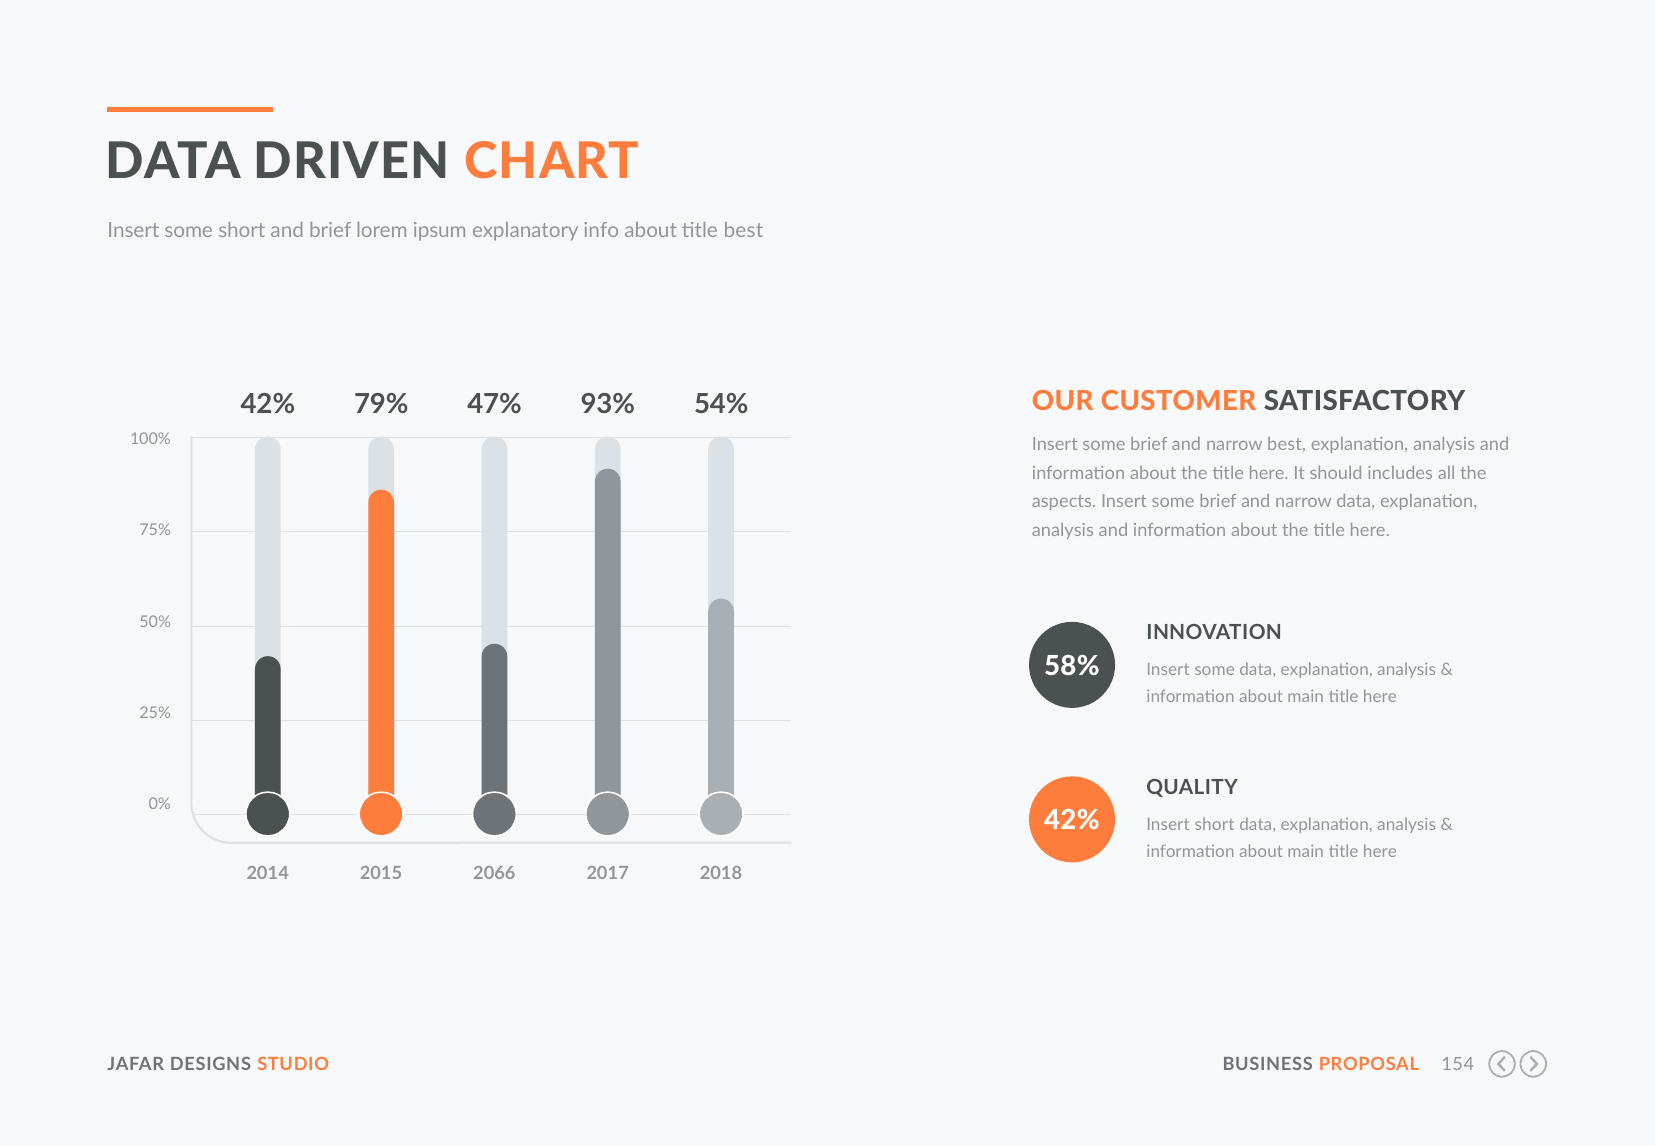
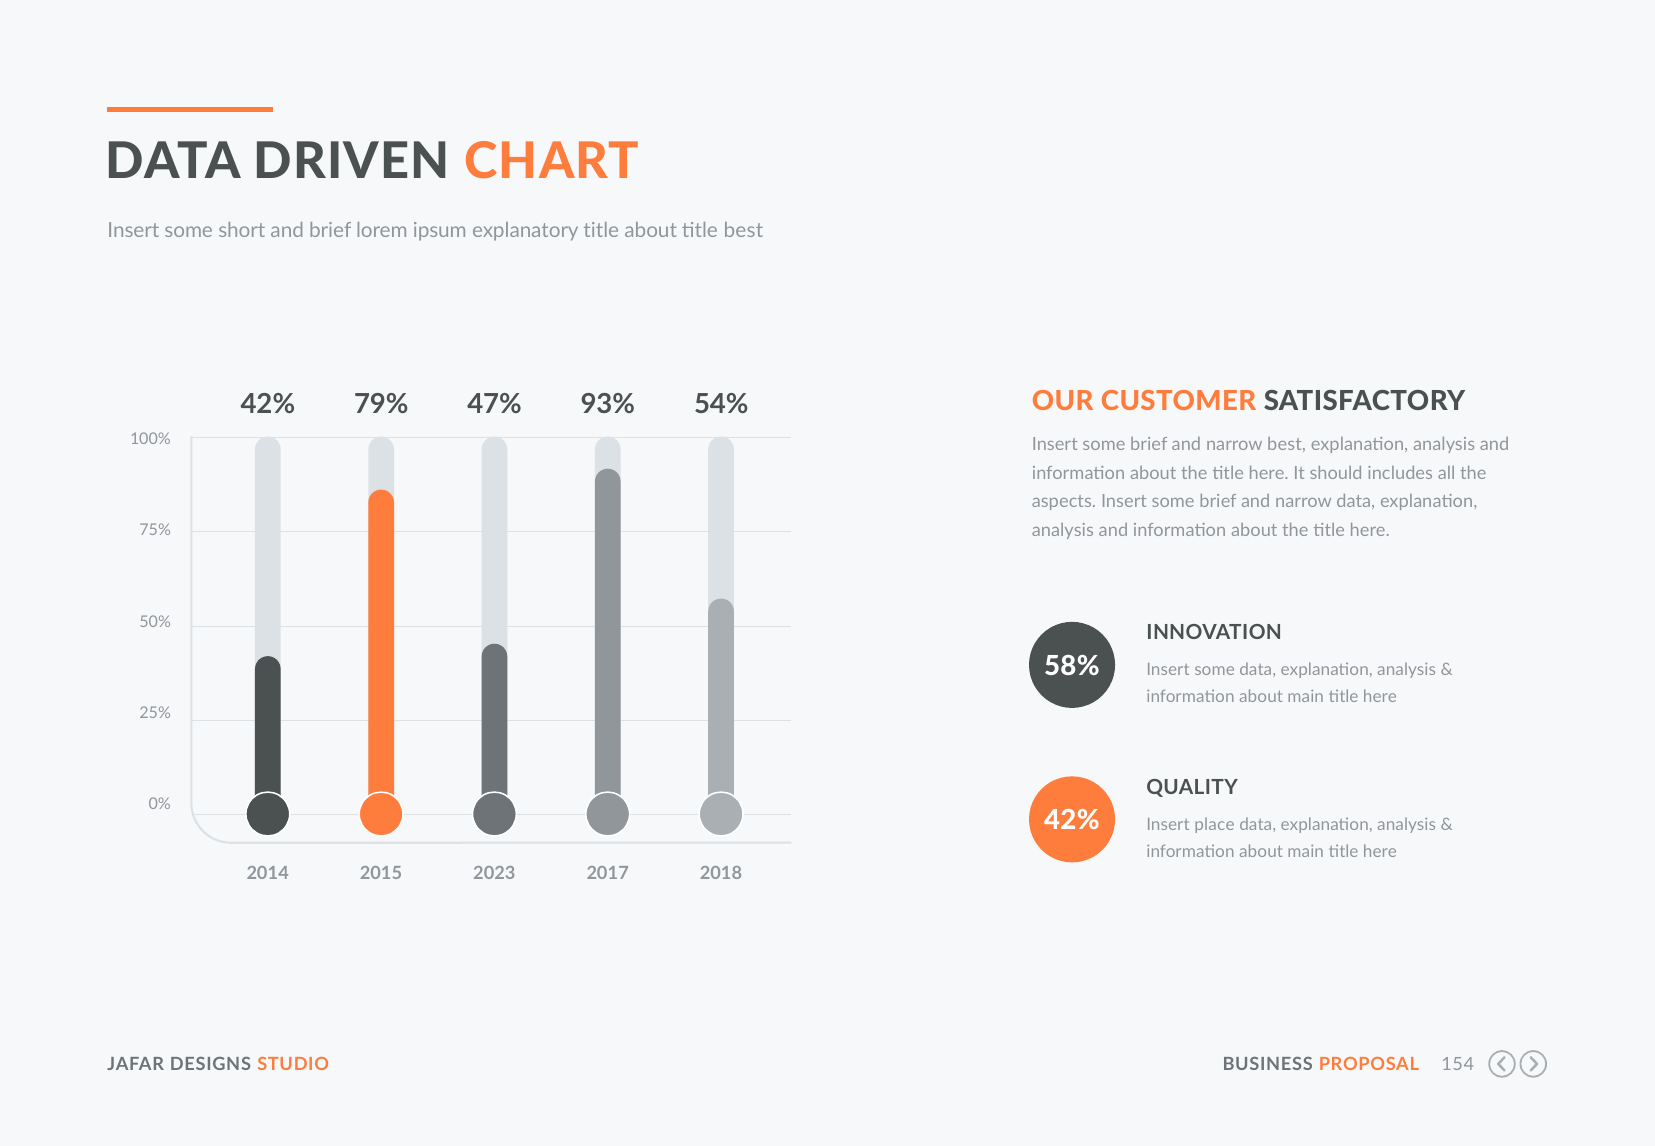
explanatory info: info -> title
Insert short: short -> place
2066: 2066 -> 2023
